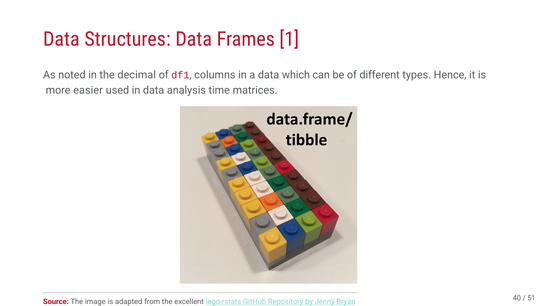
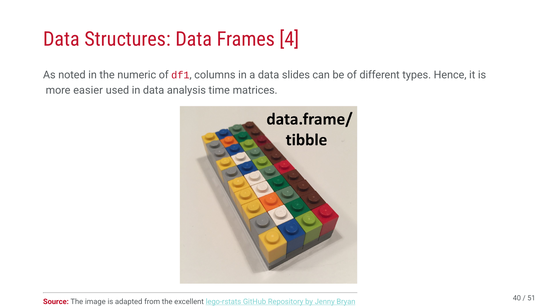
1: 1 -> 4
decimal: decimal -> numeric
which: which -> slides
